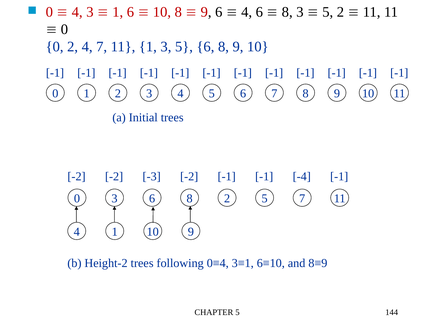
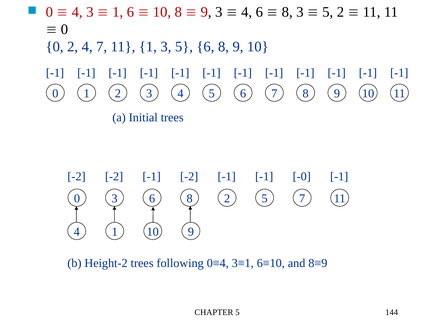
9 6: 6 -> 3
-2 -3: -3 -> -1
-4: -4 -> -0
